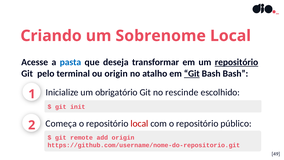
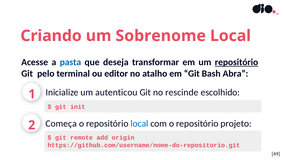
ou origin: origin -> editor
Git at (192, 74) underline: present -> none
Bash Bash: Bash -> Abra
obrigatório: obrigatório -> autenticou
local at (139, 123) colour: red -> blue
público: público -> projeto
